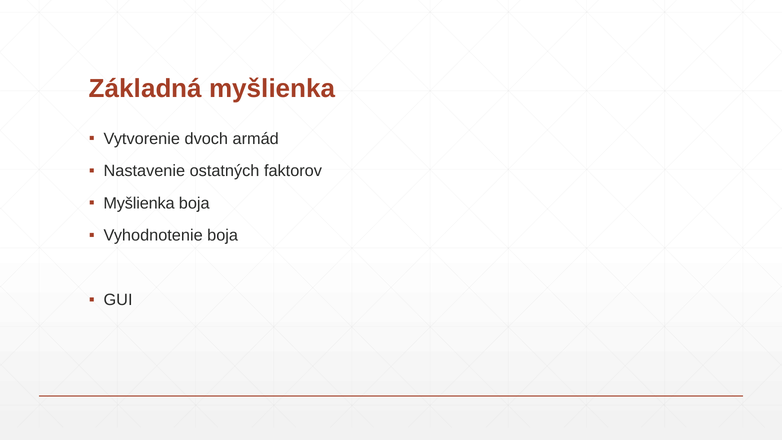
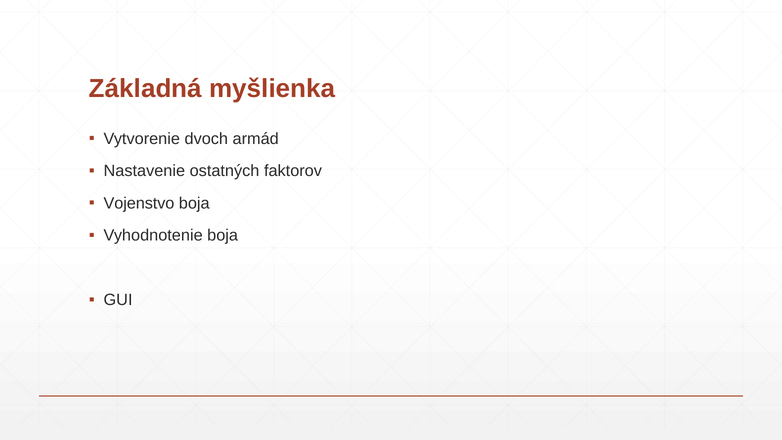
Myšlienka at (139, 203): Myšlienka -> Vojenstvo
